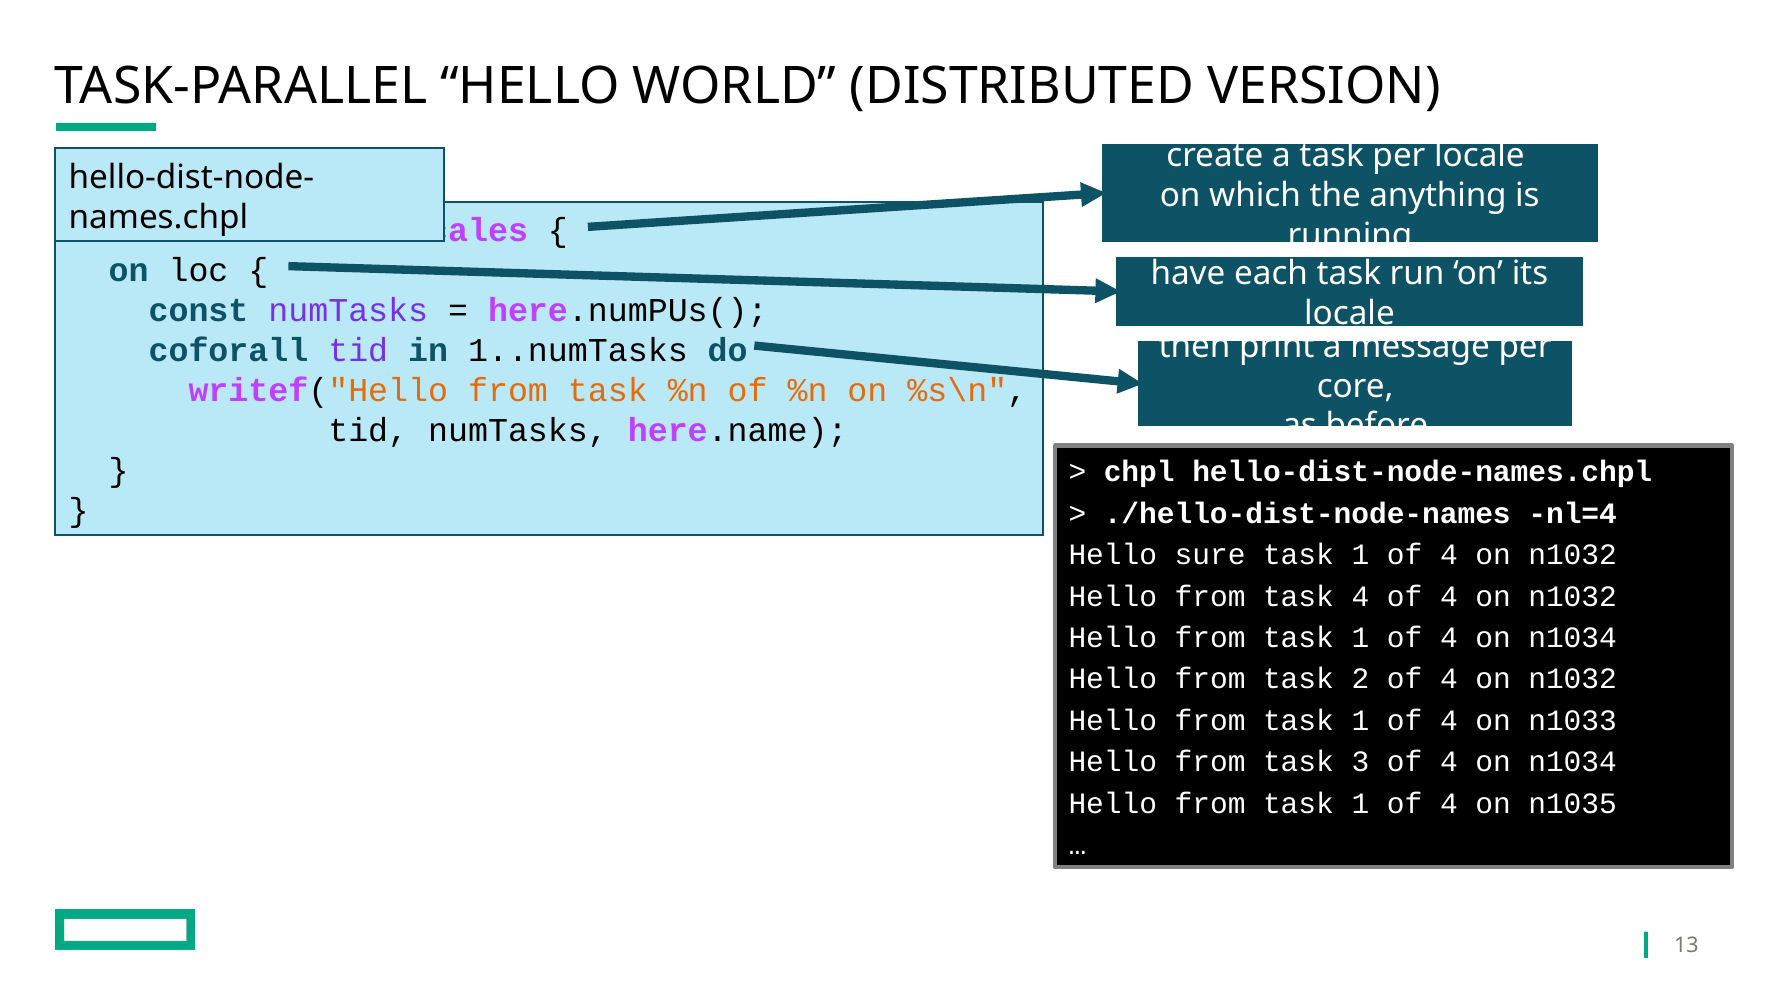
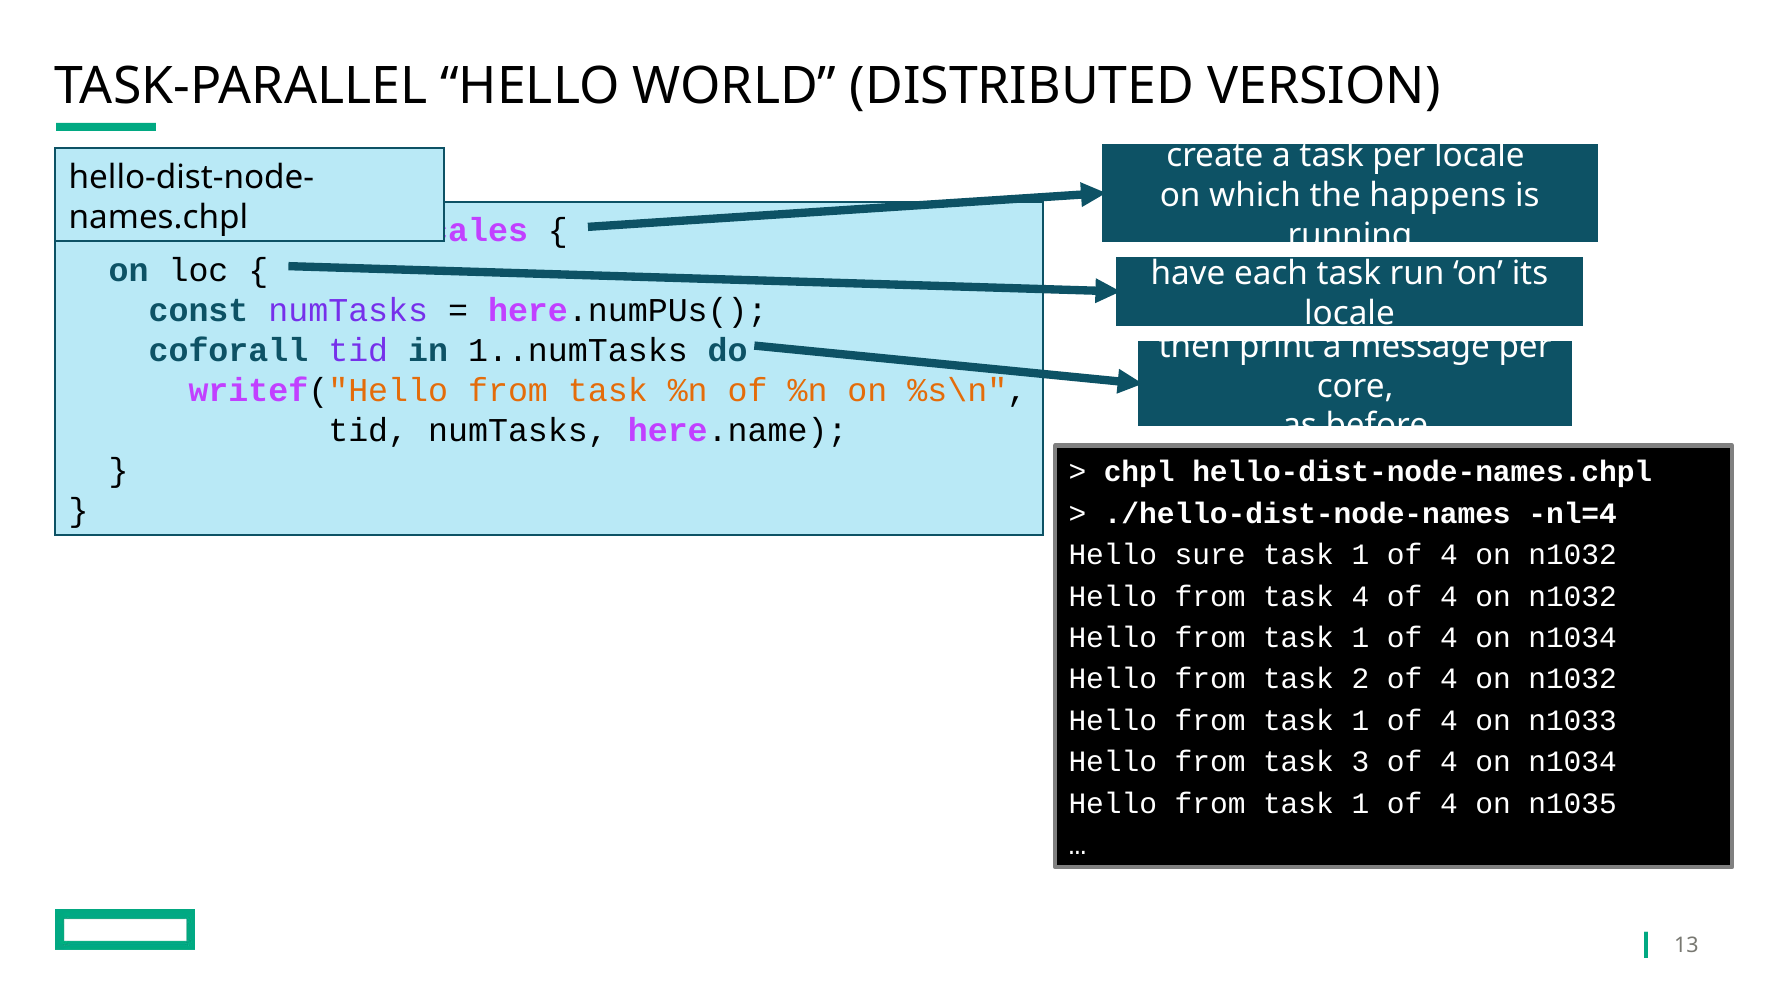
anything: anything -> happens
